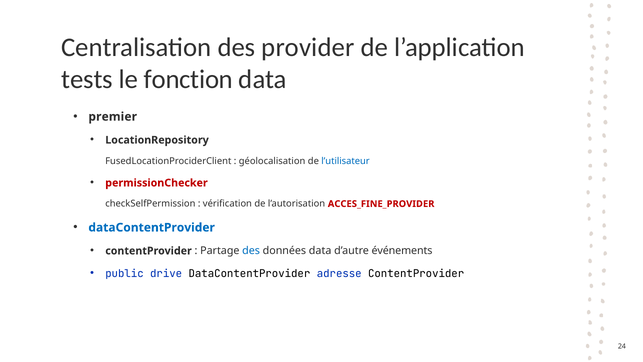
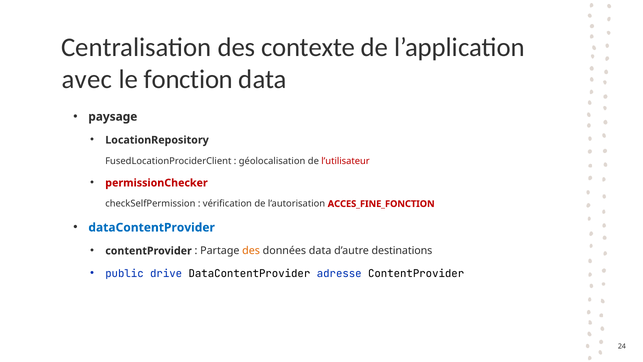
provider: provider -> contexte
tests: tests -> avec
premier: premier -> paysage
l’utilisateur colour: blue -> red
ACCES_FINE_PROVIDER: ACCES_FINE_PROVIDER -> ACCES_FINE_FONCTION
des at (251, 251) colour: blue -> orange
événements: événements -> destinations
